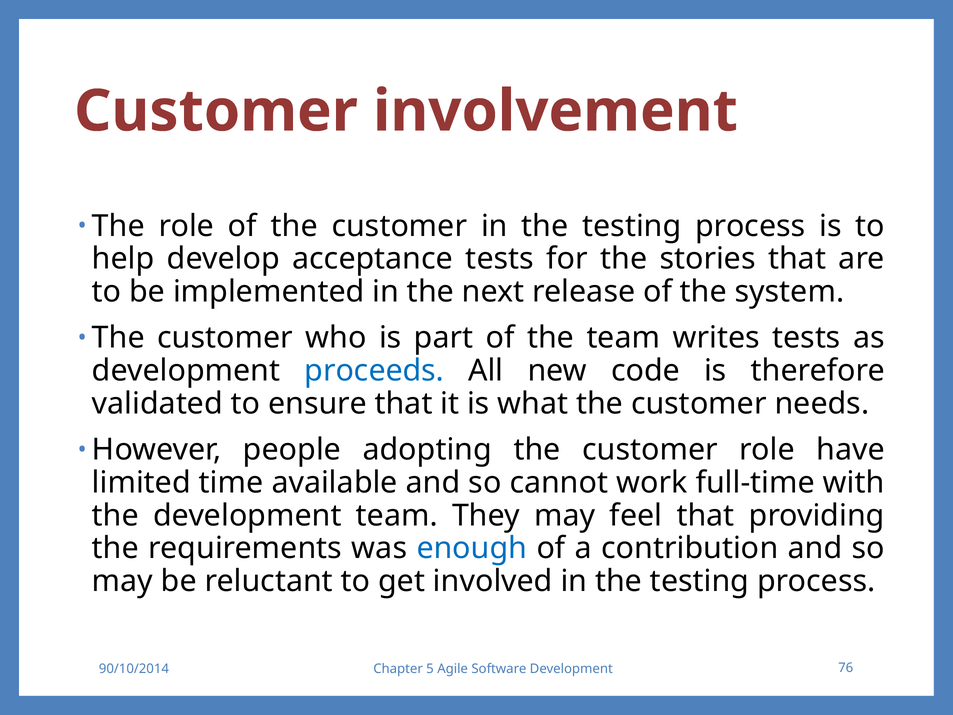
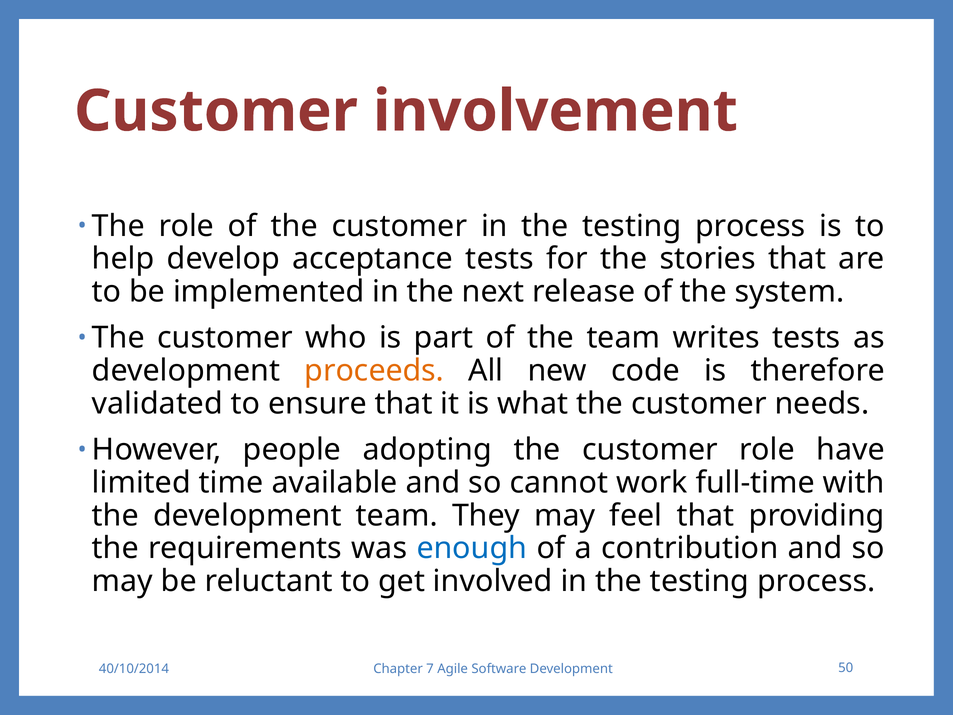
proceeds colour: blue -> orange
90/10/2014: 90/10/2014 -> 40/10/2014
5: 5 -> 7
76: 76 -> 50
